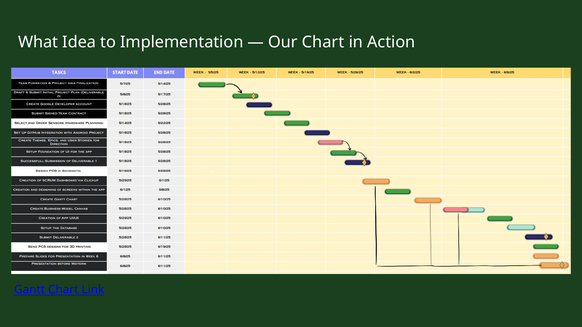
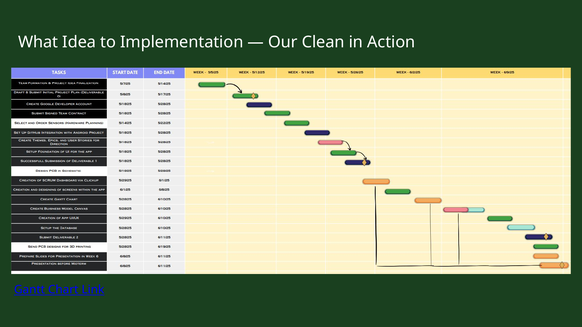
Our Chart: Chart -> Clean
